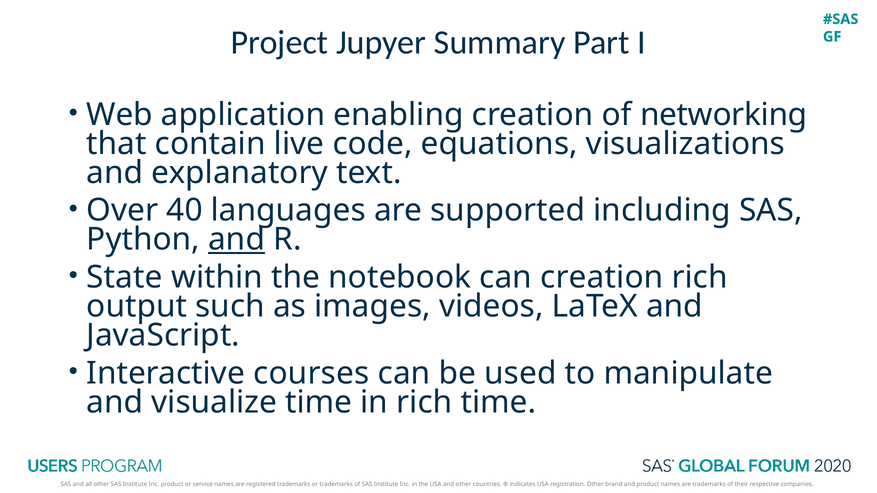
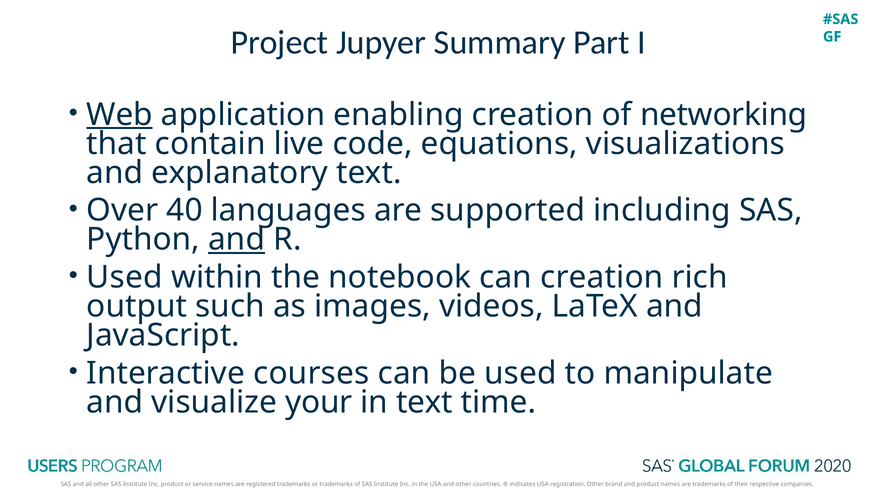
Web underline: none -> present
State at (125, 277): State -> Used
visualize time: time -> your
in rich: rich -> text
